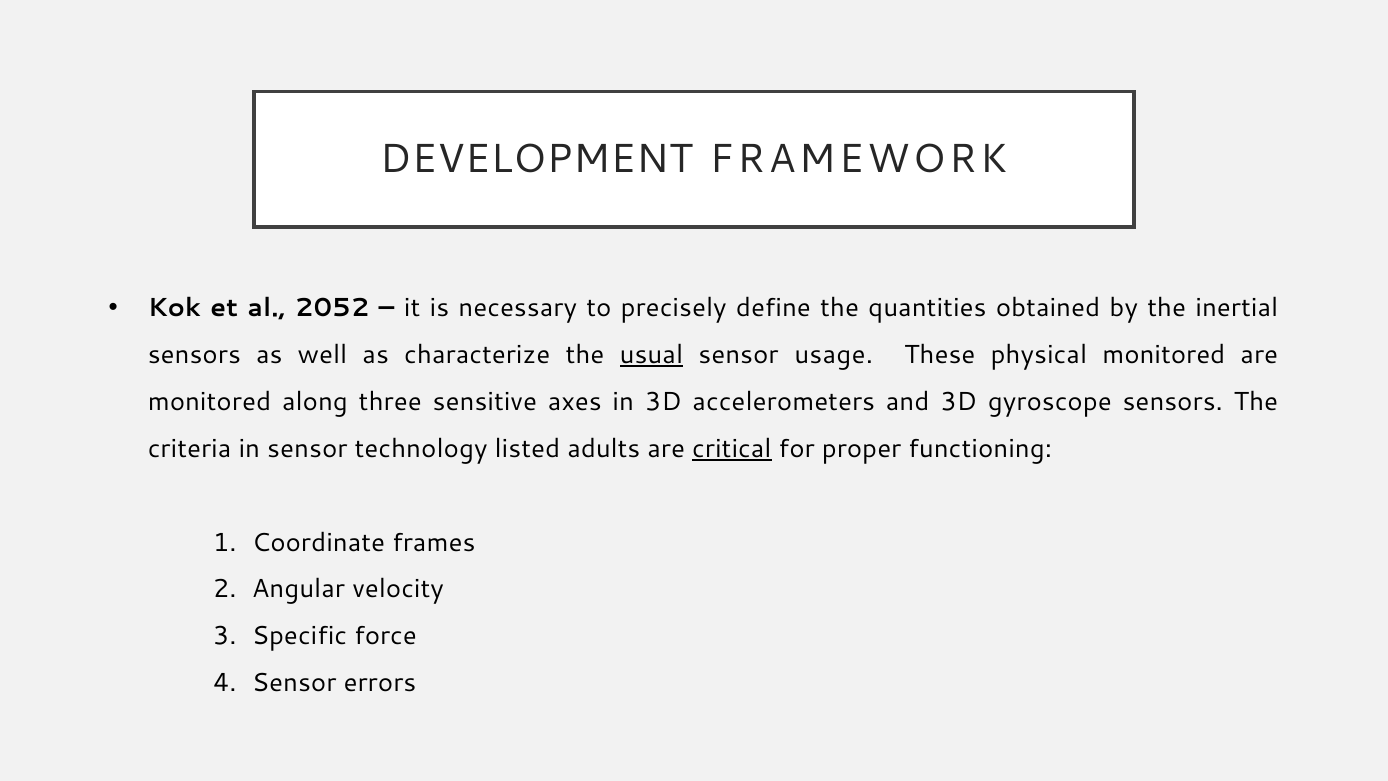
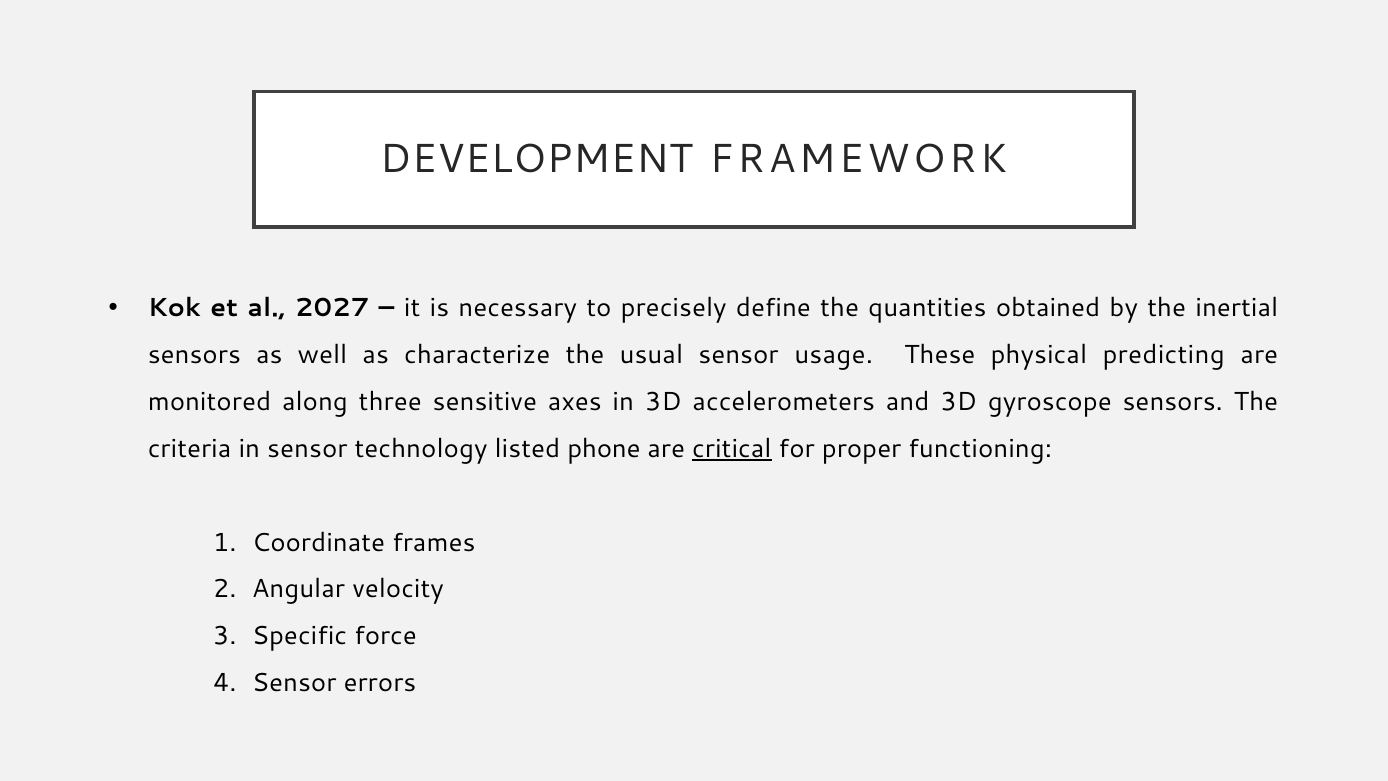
2052: 2052 -> 2027
usual underline: present -> none
physical monitored: monitored -> predicting
adults: adults -> phone
